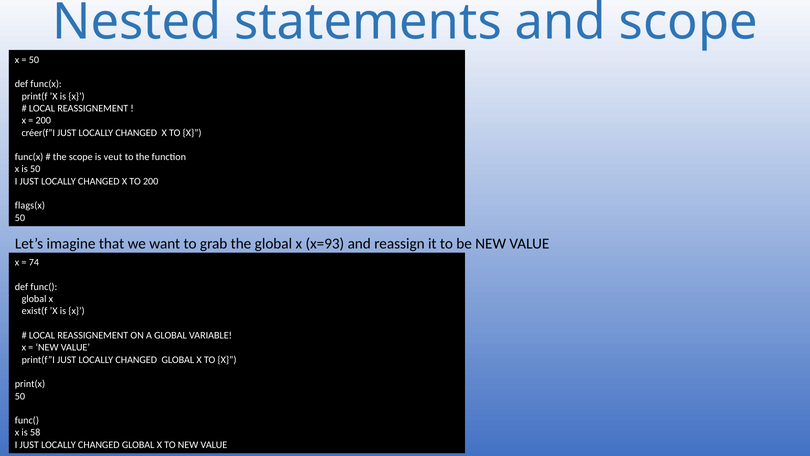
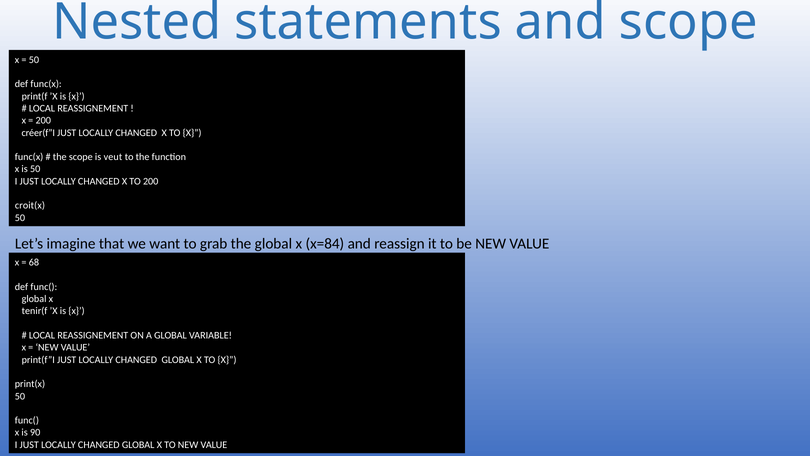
flags(x: flags(x -> croit(x
x=93: x=93 -> x=84
74: 74 -> 68
exist(f: exist(f -> tenir(f
58: 58 -> 90
